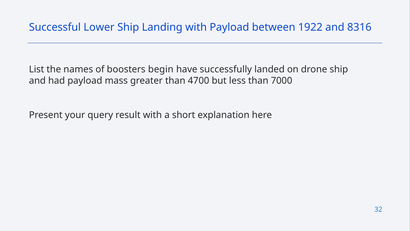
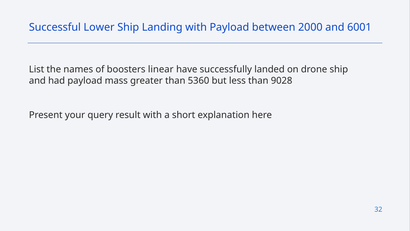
1922: 1922 -> 2000
8316: 8316 -> 6001
begin: begin -> linear
4700: 4700 -> 5360
7000: 7000 -> 9028
